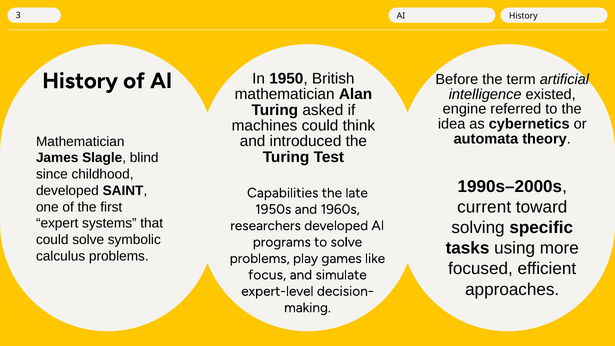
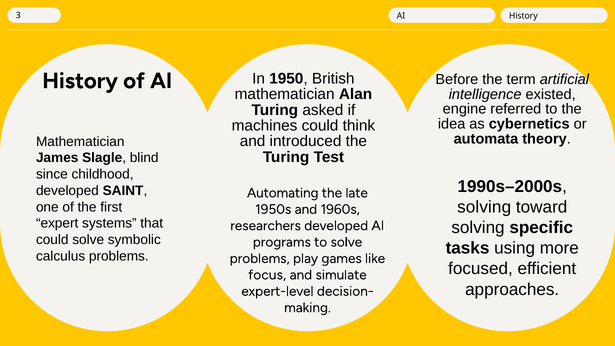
Capabilities: Capabilities -> Automating
current at (484, 207): current -> solving
